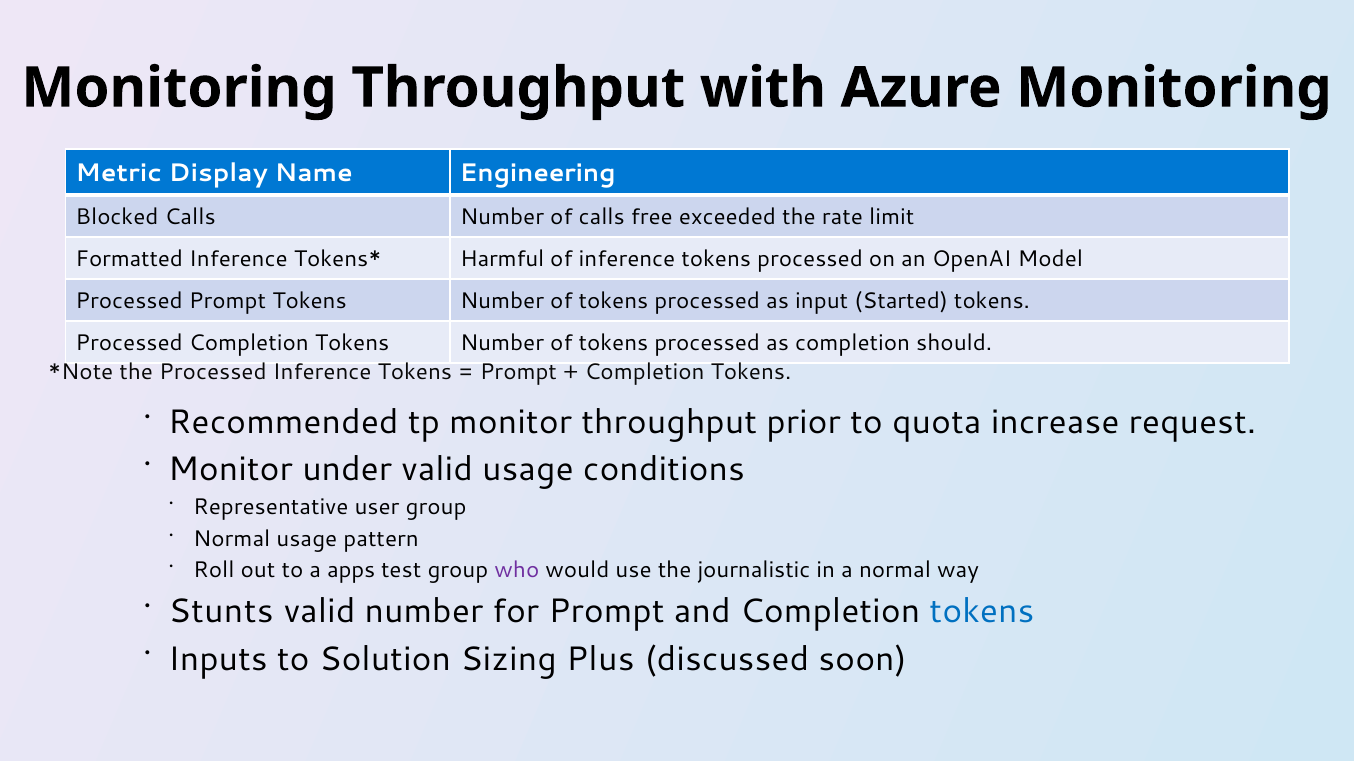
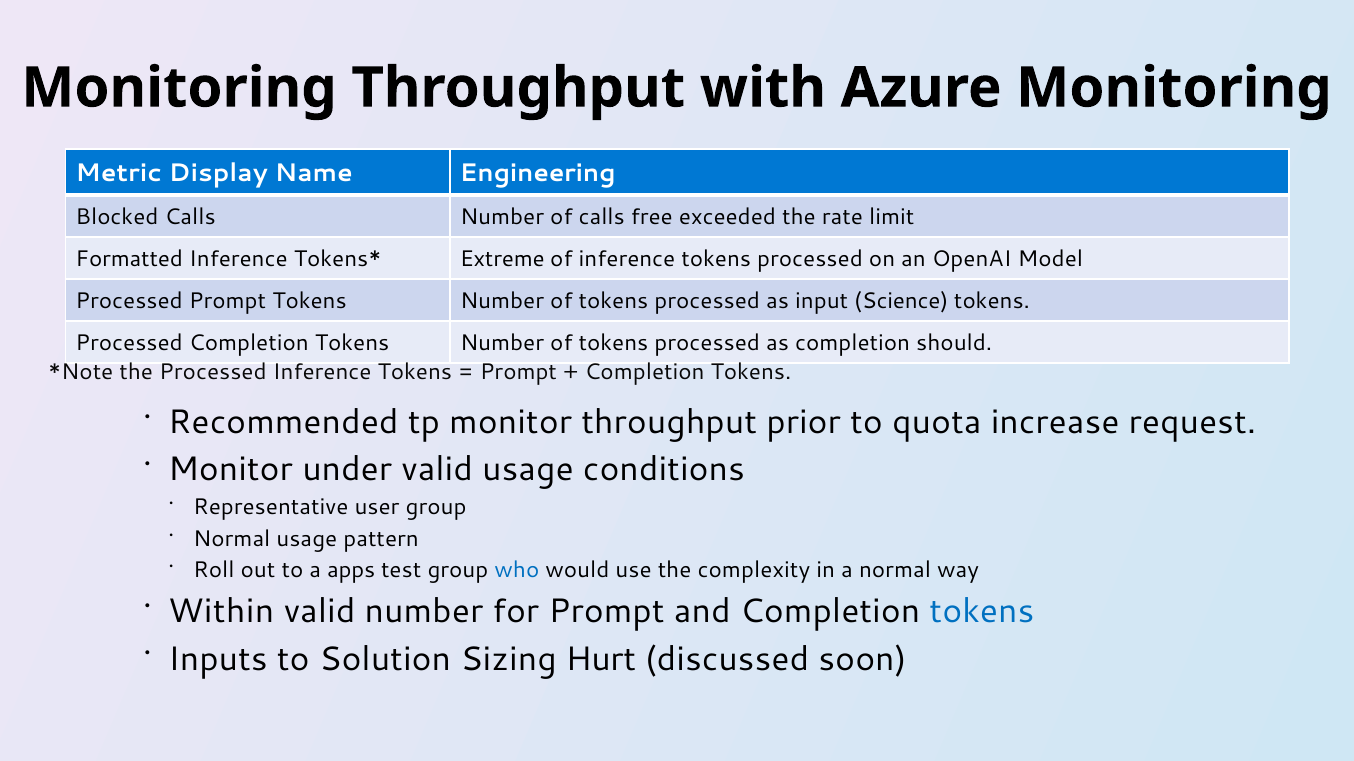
Harmful: Harmful -> Extreme
Started: Started -> Science
who colour: purple -> blue
journalistic: journalistic -> complexity
Stunts: Stunts -> Within
Plus: Plus -> Hurt
